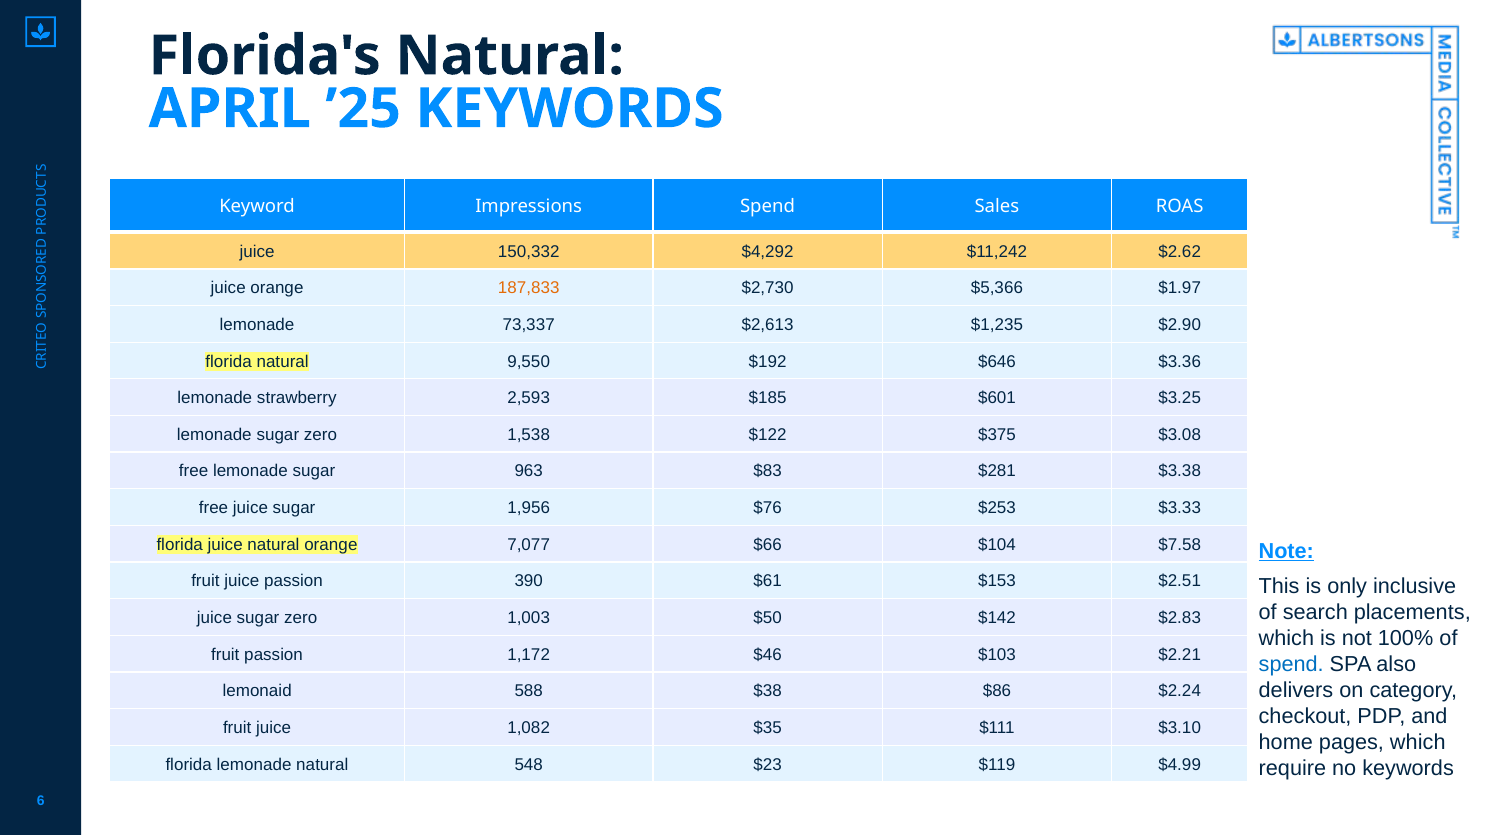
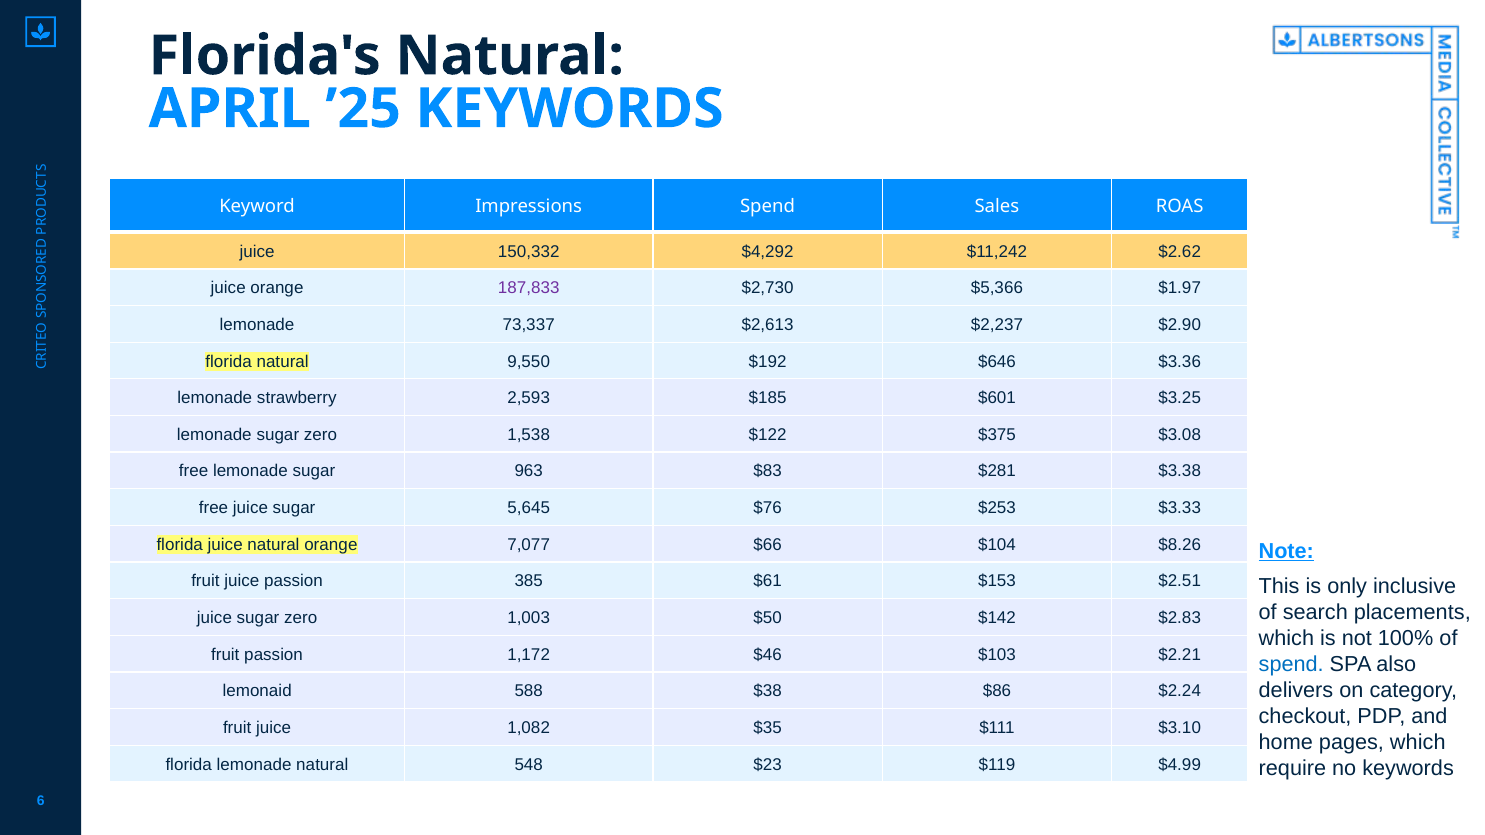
187,833 colour: orange -> purple
$1,235: $1,235 -> $2,237
1,956: 1,956 -> 5,645
$7.58: $7.58 -> $8.26
390: 390 -> 385
